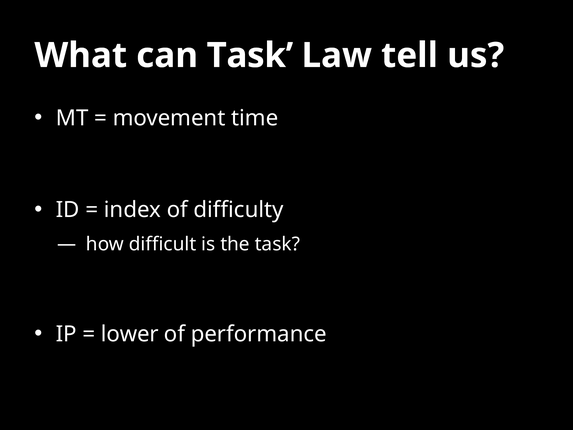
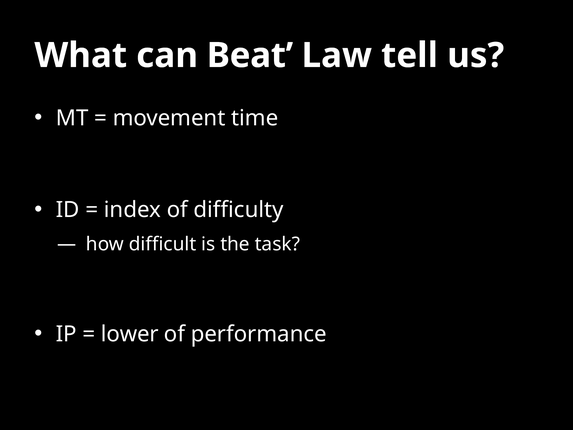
can Task: Task -> Beat
